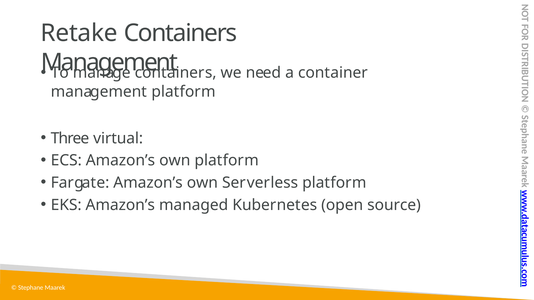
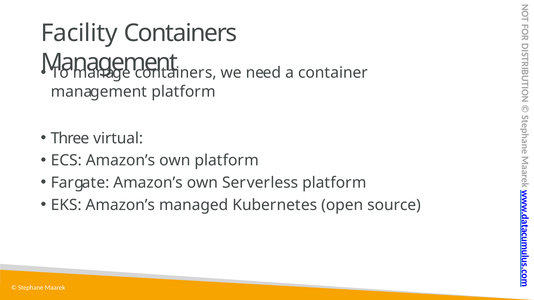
Retake: Retake -> Facility
